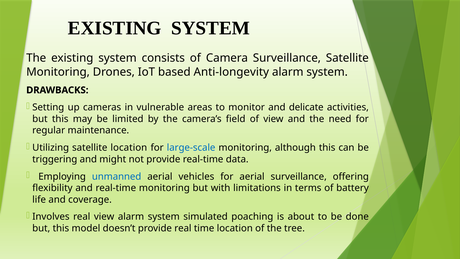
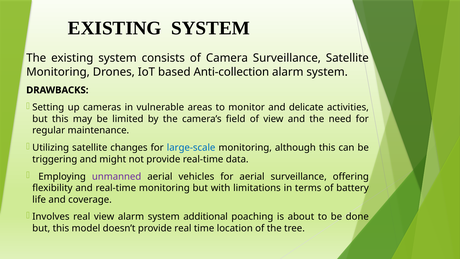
Anti-longevity: Anti-longevity -> Anti-collection
satellite location: location -> changes
unmanned colour: blue -> purple
simulated: simulated -> additional
